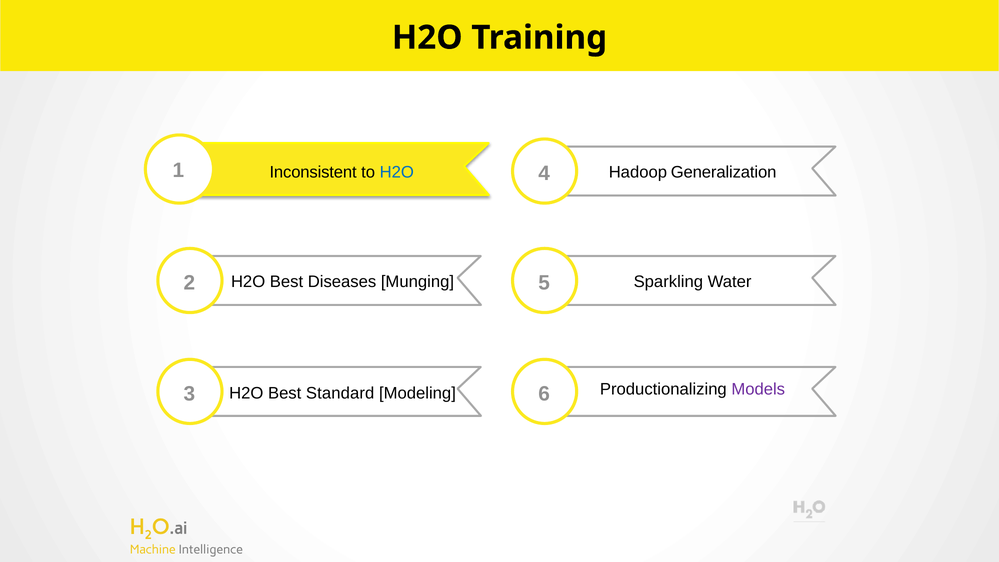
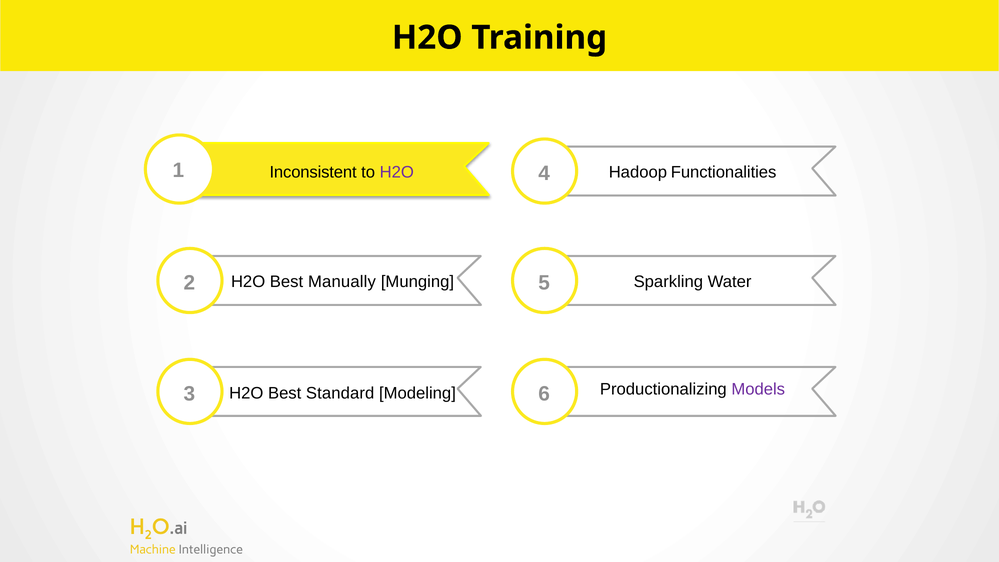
H2O at (397, 172) colour: blue -> purple
Generalization: Generalization -> Functionalities
Diseases: Diseases -> Manually
